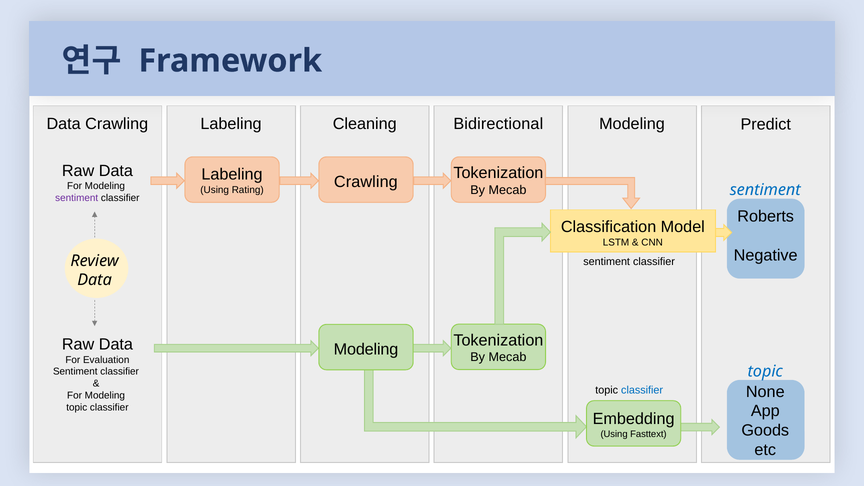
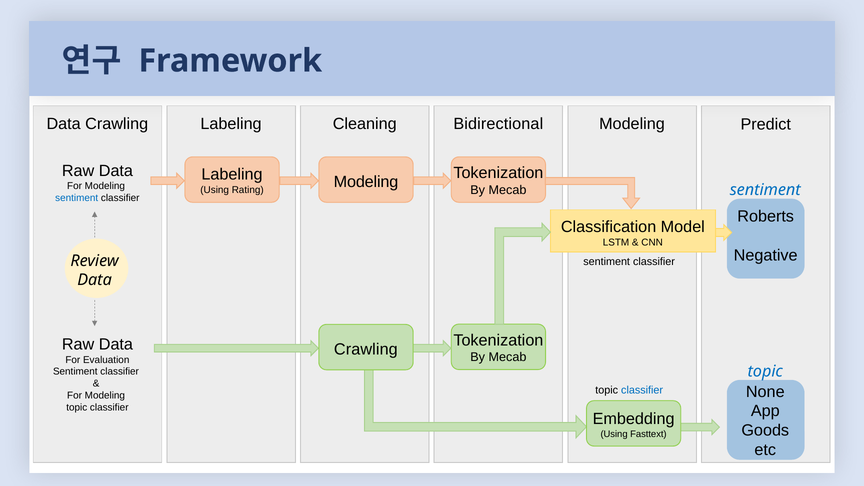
Rating Crawling: Crawling -> Modeling
sentiment at (77, 198) colour: purple -> blue
Modeling at (366, 349): Modeling -> Crawling
